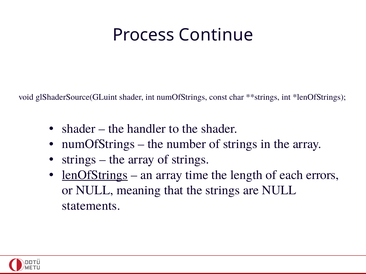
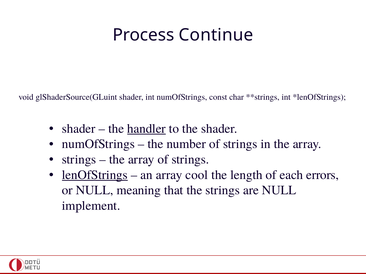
handler underline: none -> present
time: time -> cool
statements: statements -> implement
